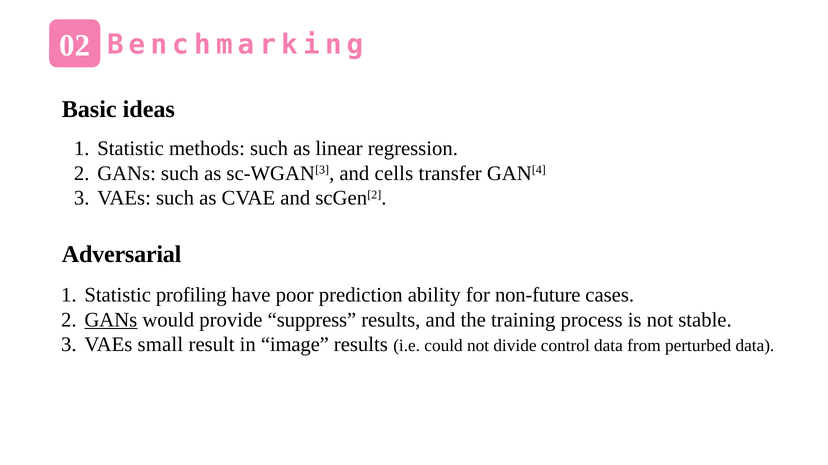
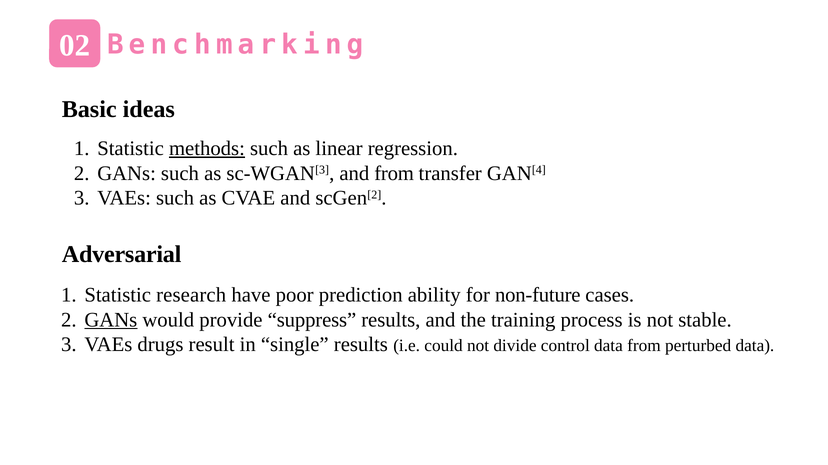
methods underline: none -> present
and cells: cells -> from
profiling: profiling -> research
small: small -> drugs
image: image -> single
